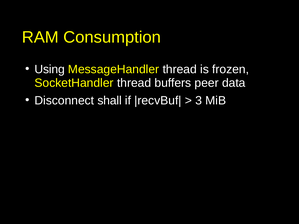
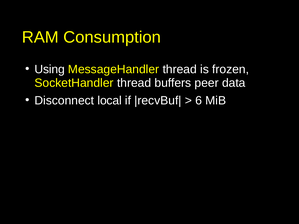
shall: shall -> local
3: 3 -> 6
